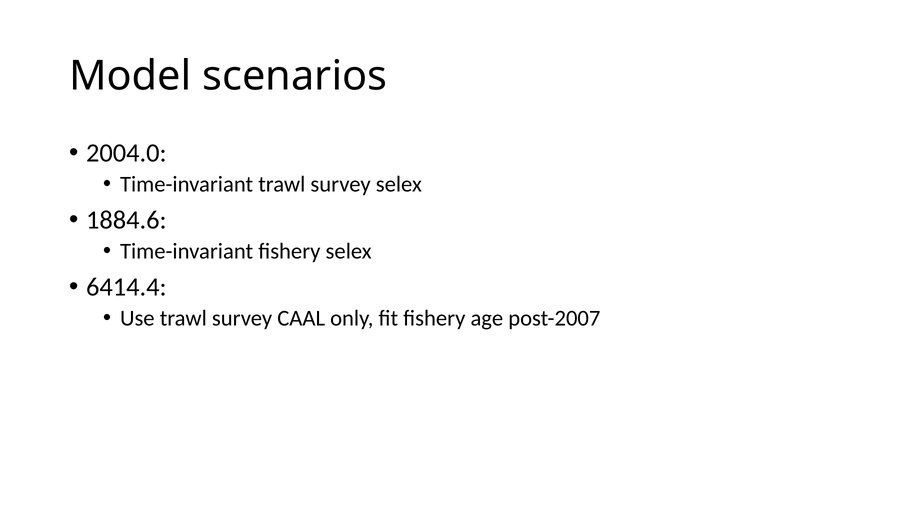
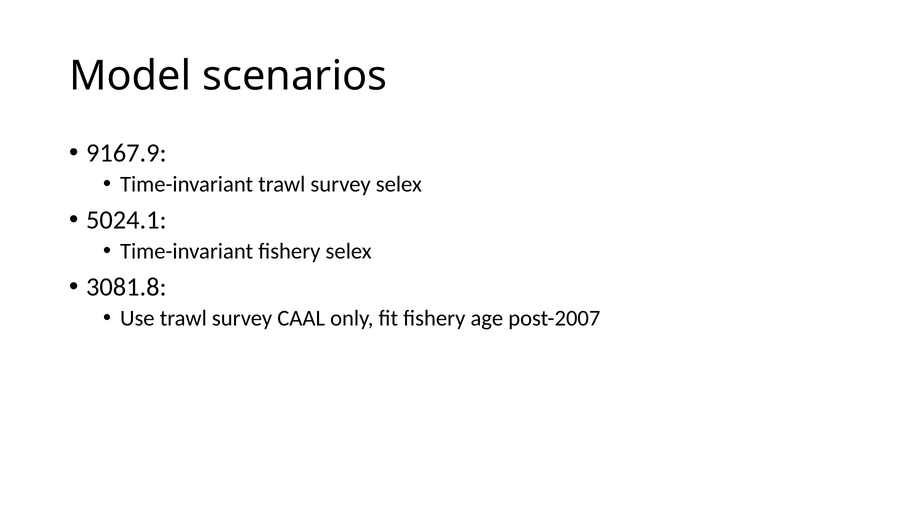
2004.0: 2004.0 -> 9167.9
1884.6: 1884.6 -> 5024.1
6414.4: 6414.4 -> 3081.8
